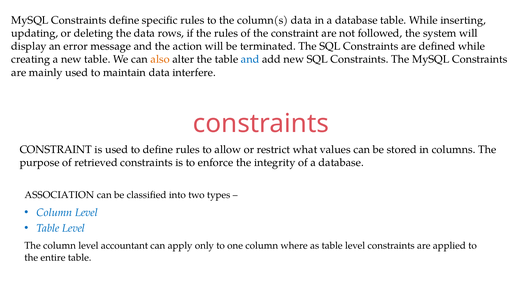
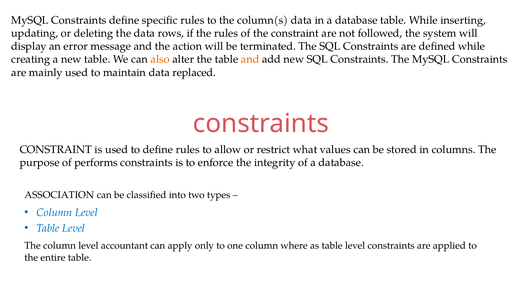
and at (250, 60) colour: blue -> orange
interfere: interfere -> replaced
retrieved: retrieved -> performs
